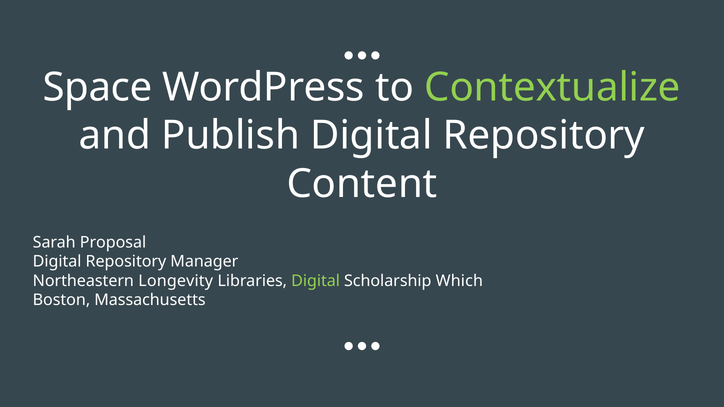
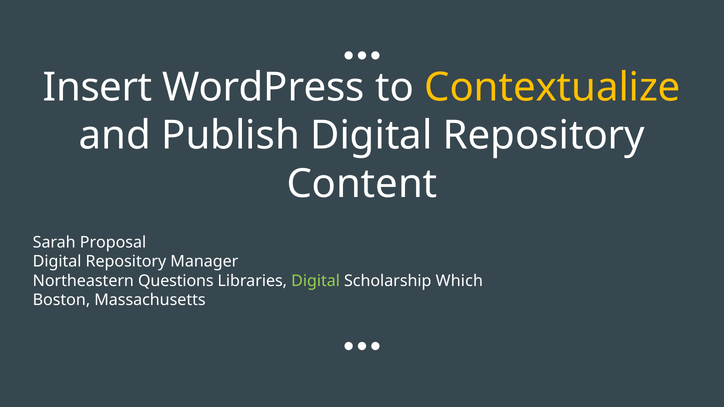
Space: Space -> Insert
Contextualize colour: light green -> yellow
Longevity: Longevity -> Questions
